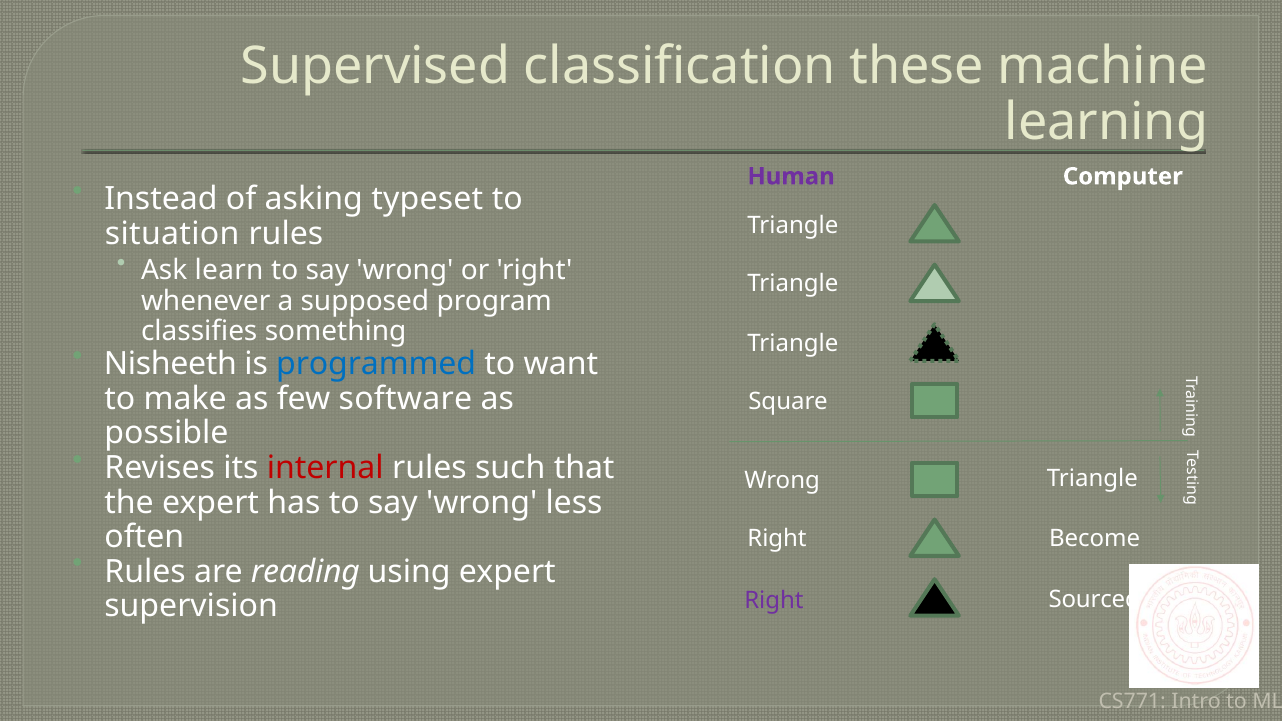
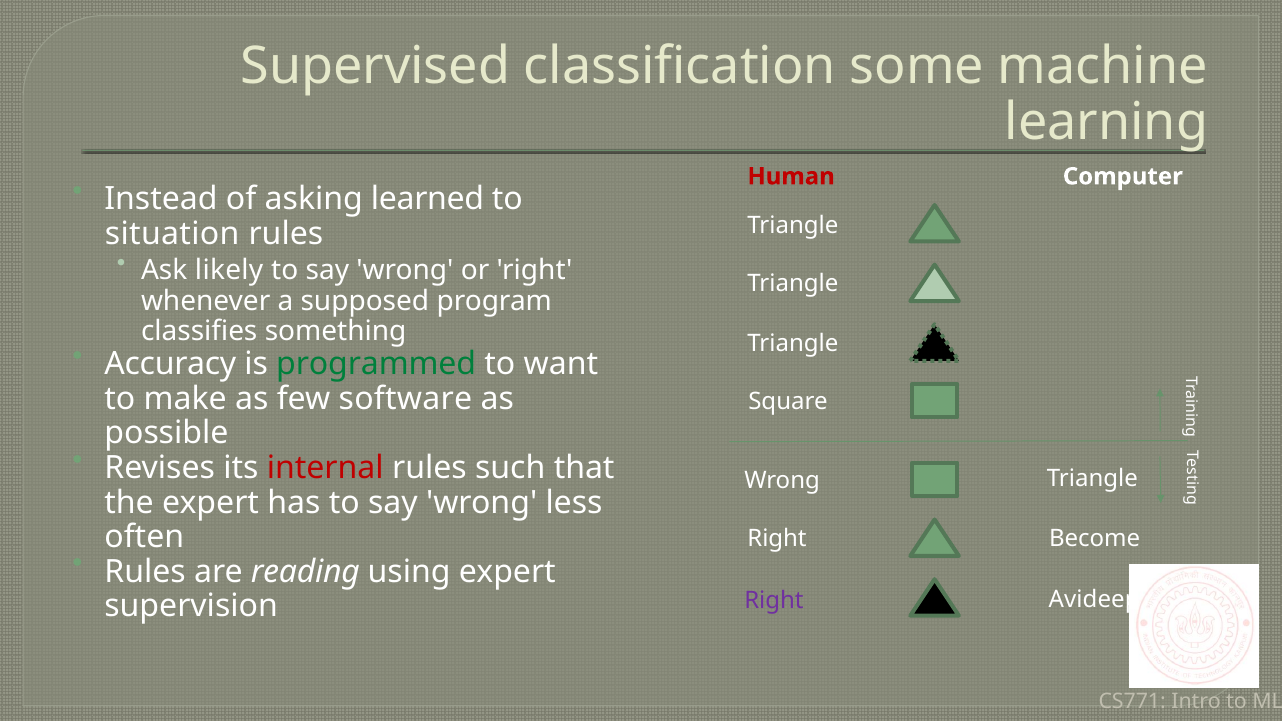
these: these -> some
Human colour: purple -> red
typeset: typeset -> learned
learn: learn -> likely
Nisheeth: Nisheeth -> Accuracy
programmed colour: blue -> green
Sourced: Sourced -> Avideep
